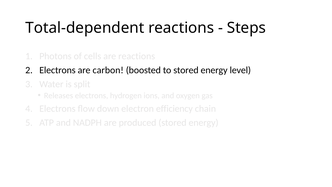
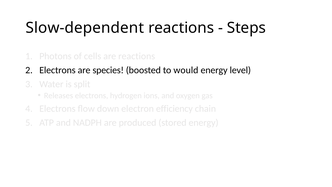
Total-dependent: Total-dependent -> Slow-dependent
carbon: carbon -> species
to stored: stored -> would
